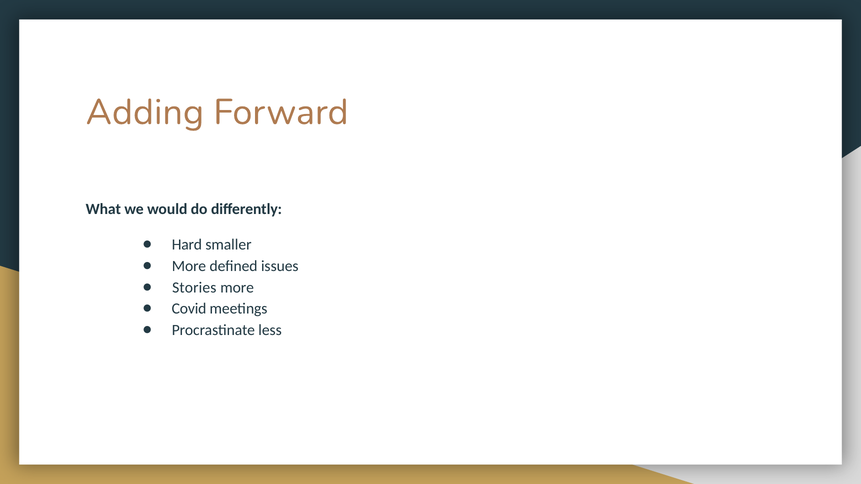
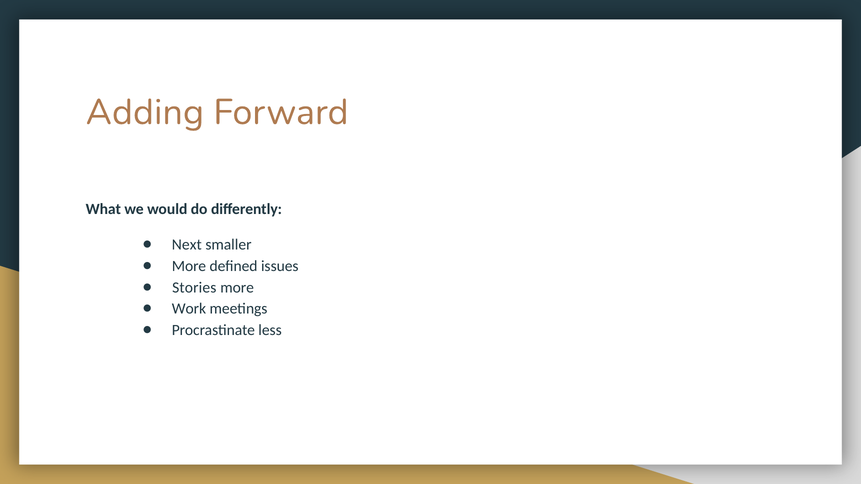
Hard: Hard -> Next
Covid: Covid -> Work
